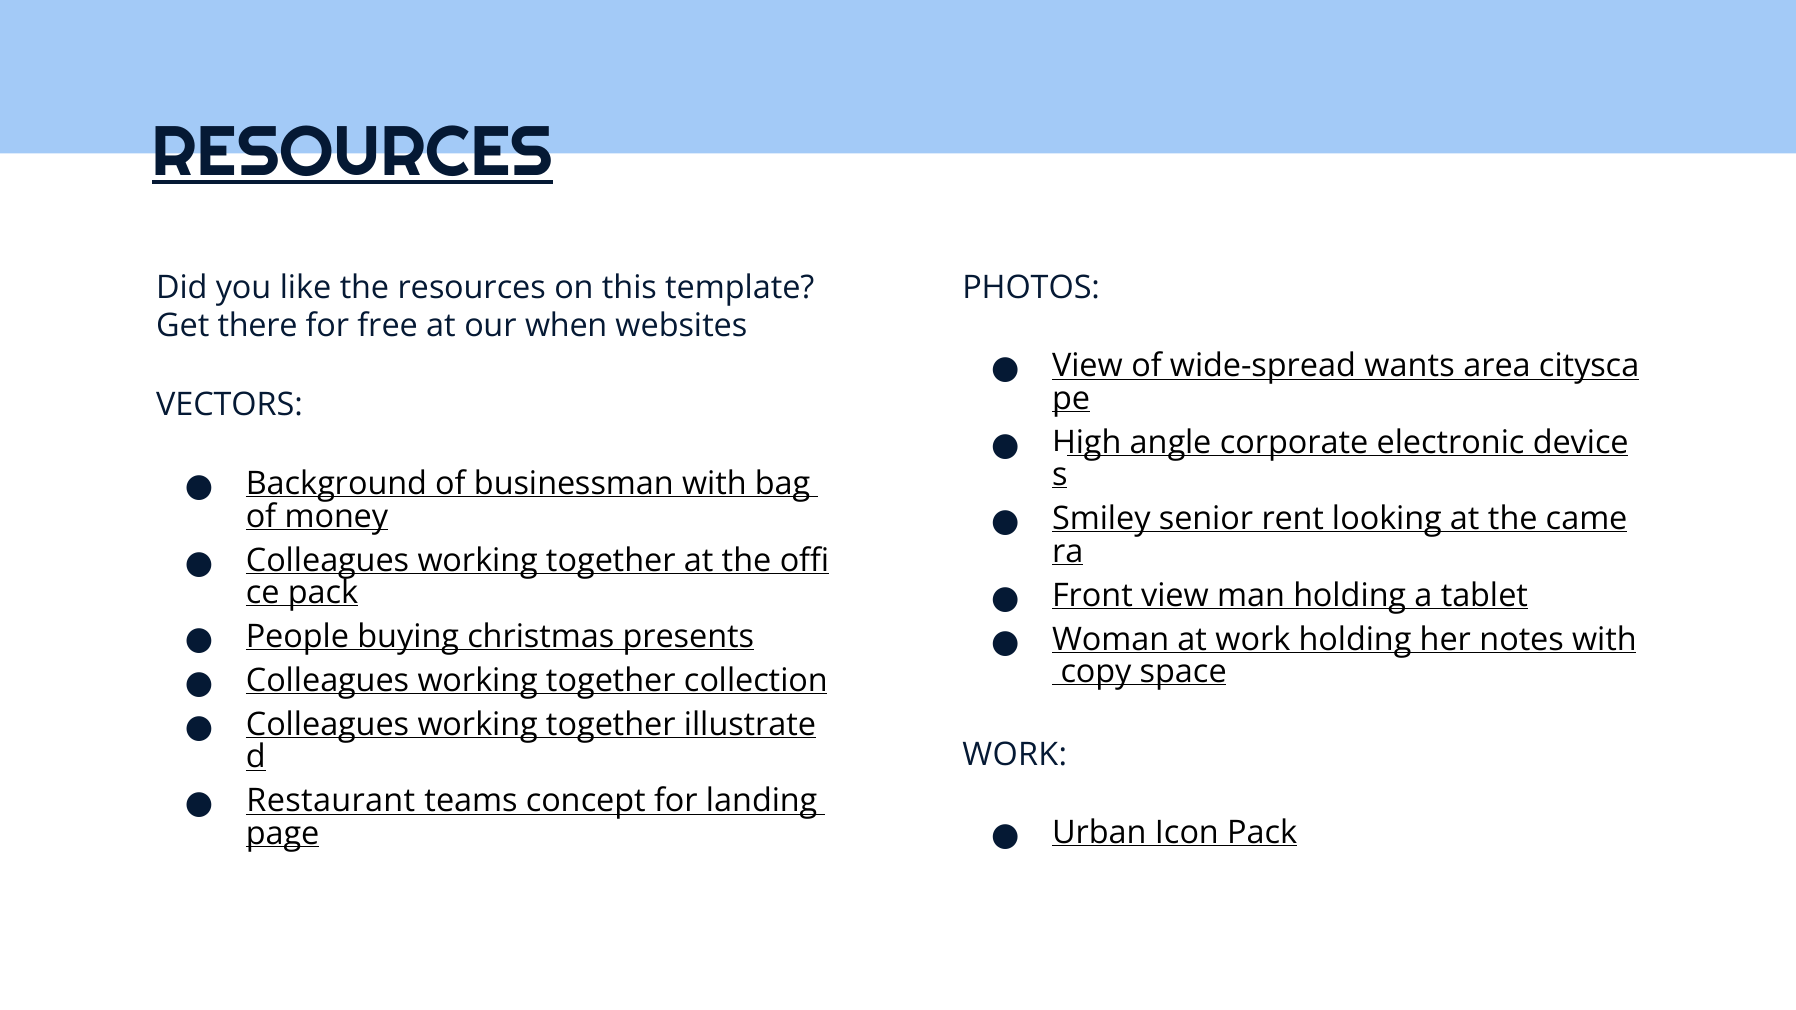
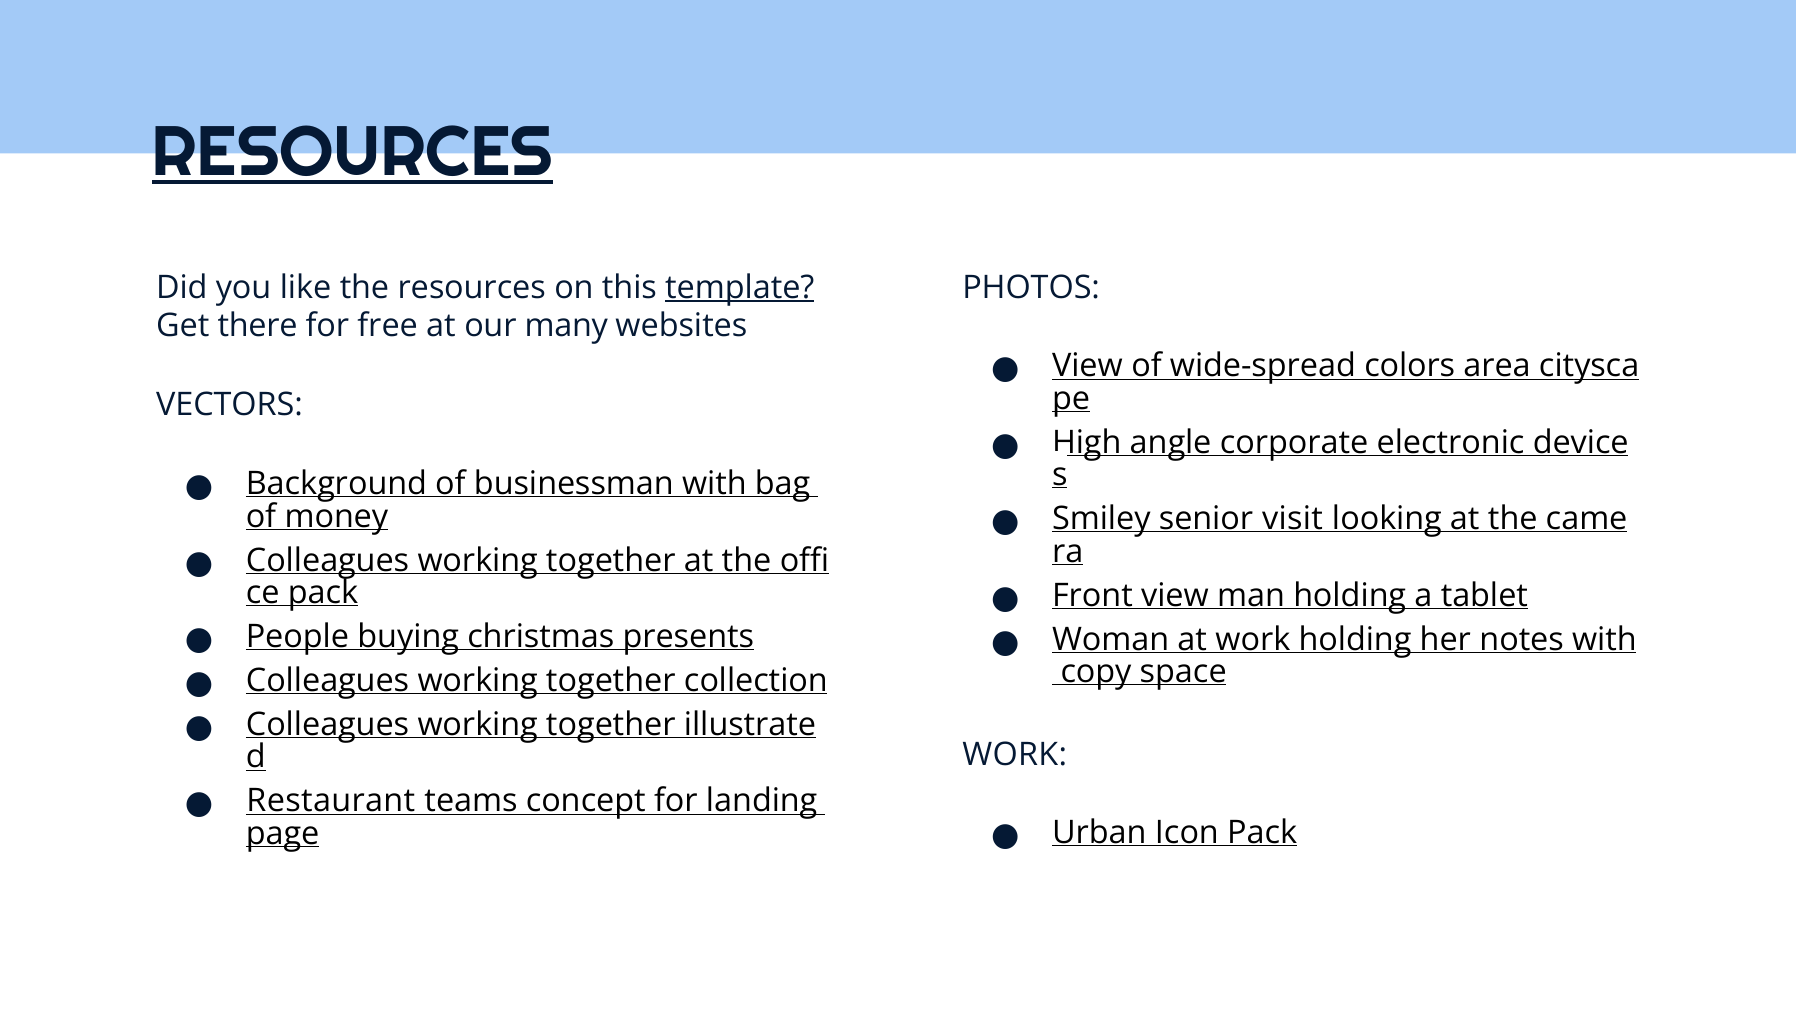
template underline: none -> present
when: when -> many
wants: wants -> colors
rent: rent -> visit
